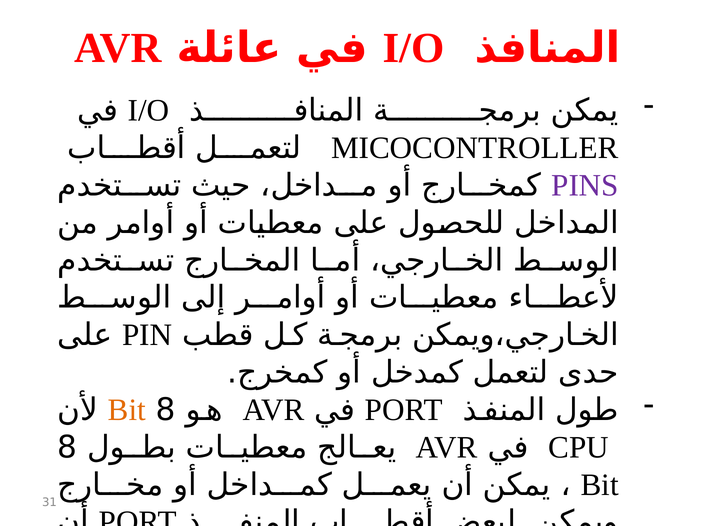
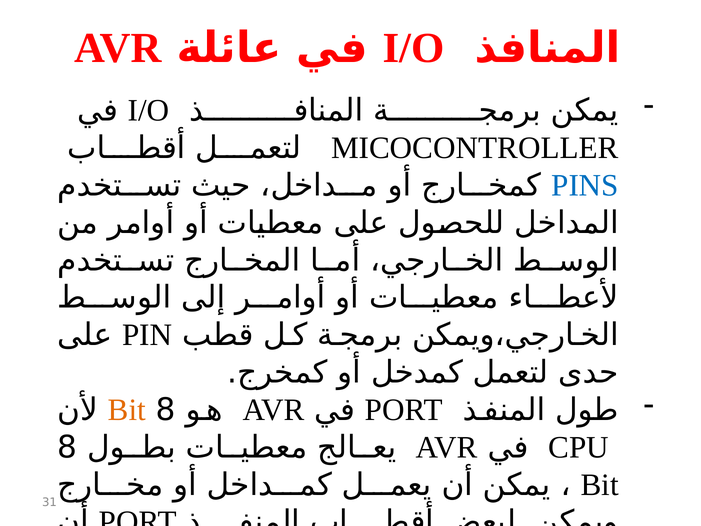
PINS colour: purple -> blue
